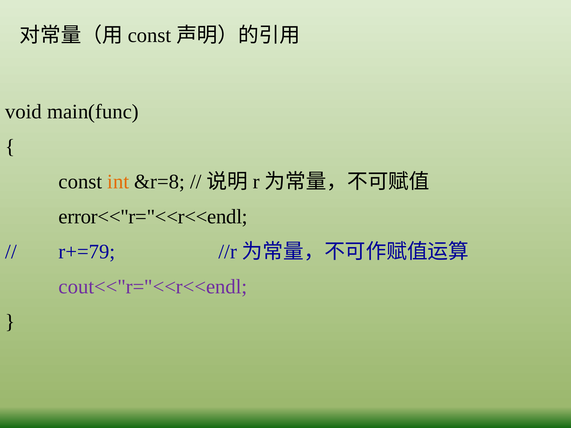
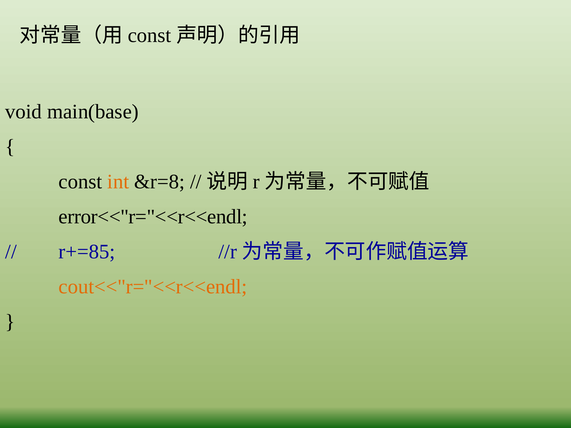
main(func: main(func -> main(base
r+=79: r+=79 -> r+=85
cout<<"r="<<r<<endl colour: purple -> orange
